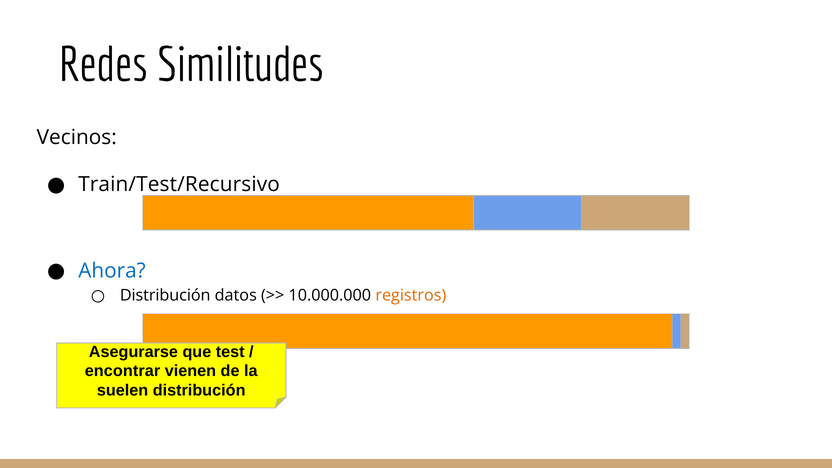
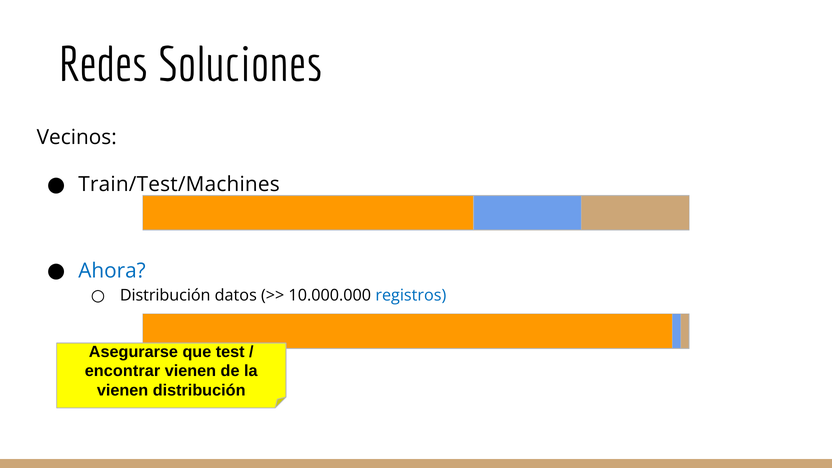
Similitudes: Similitudes -> Soluciones
Train/Test/Recursivo: Train/Test/Recursivo -> Train/Test/Machines
registros colour: orange -> blue
suelen at (123, 391): suelen -> vienen
